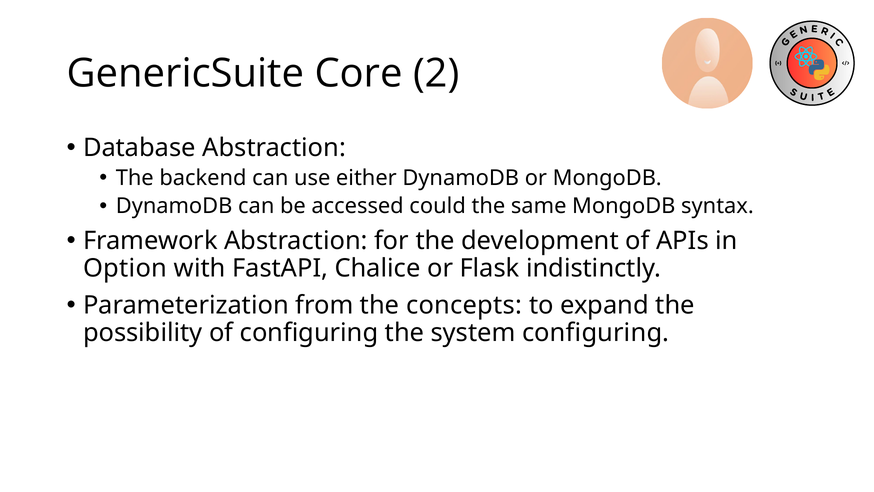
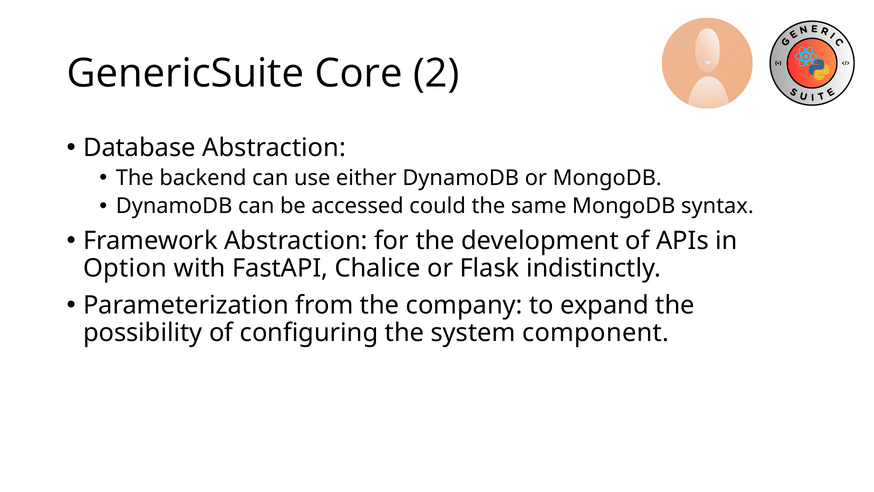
concepts: concepts -> company
system configuring: configuring -> component
